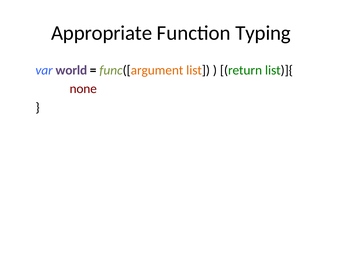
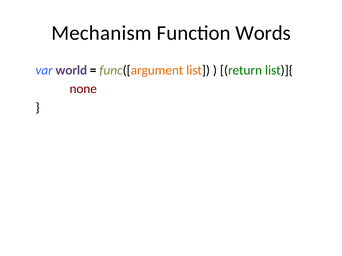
Appropriate: Appropriate -> Mechanism
Typing: Typing -> Words
